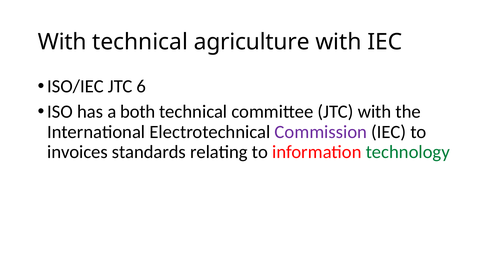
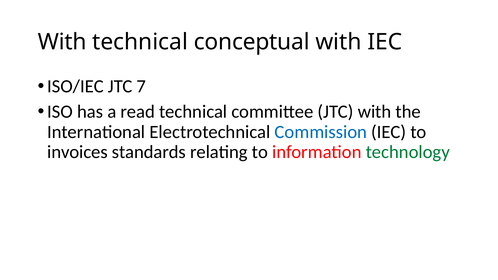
agriculture: agriculture -> conceptual
6: 6 -> 7
both: both -> read
Commission colour: purple -> blue
